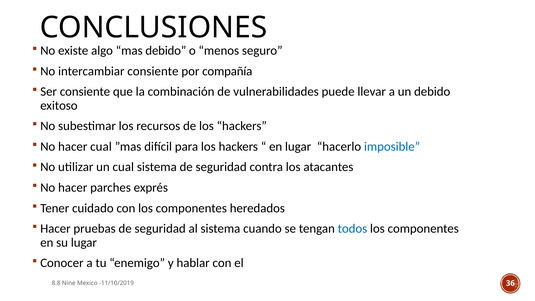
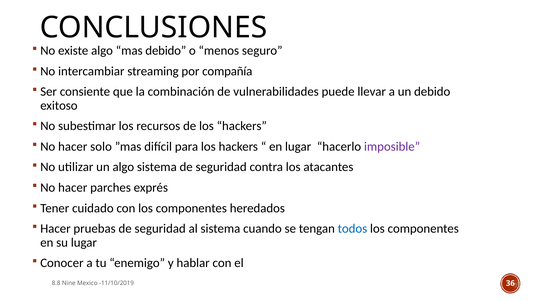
intercambiar consiente: consiente -> streaming
hacer cual: cual -> solo
imposible colour: blue -> purple
un cual: cual -> algo
